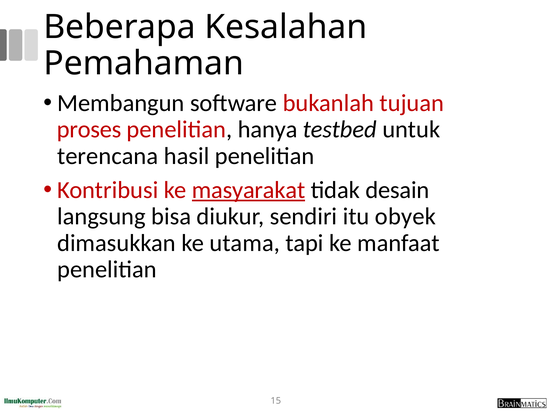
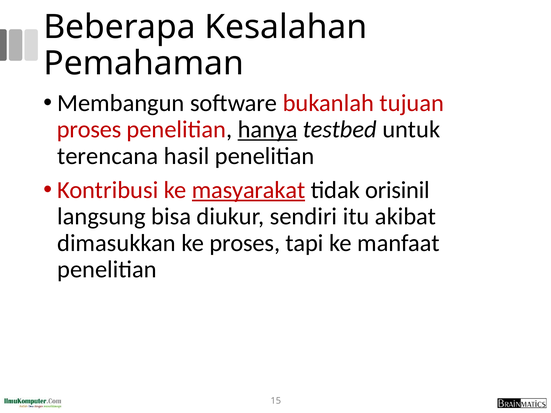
hanya underline: none -> present
desain: desain -> orisinil
obyek: obyek -> akibat
ke utama: utama -> proses
